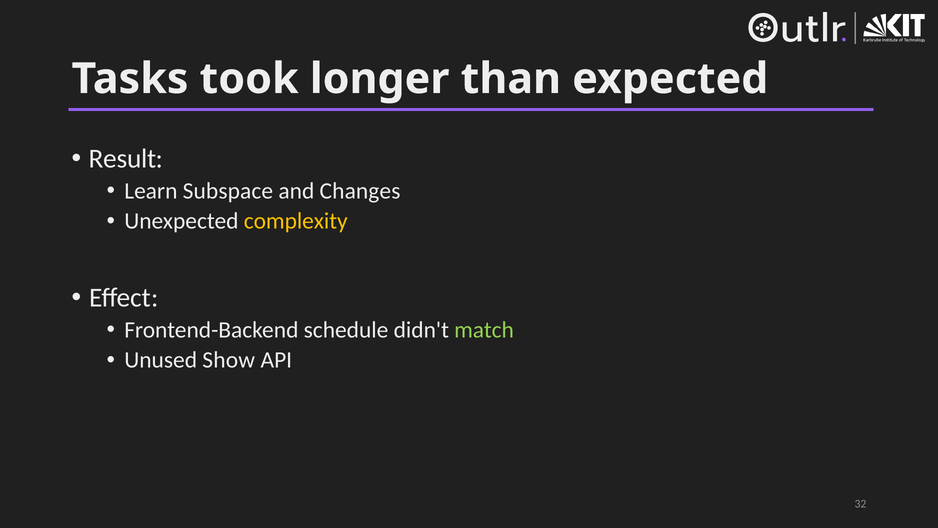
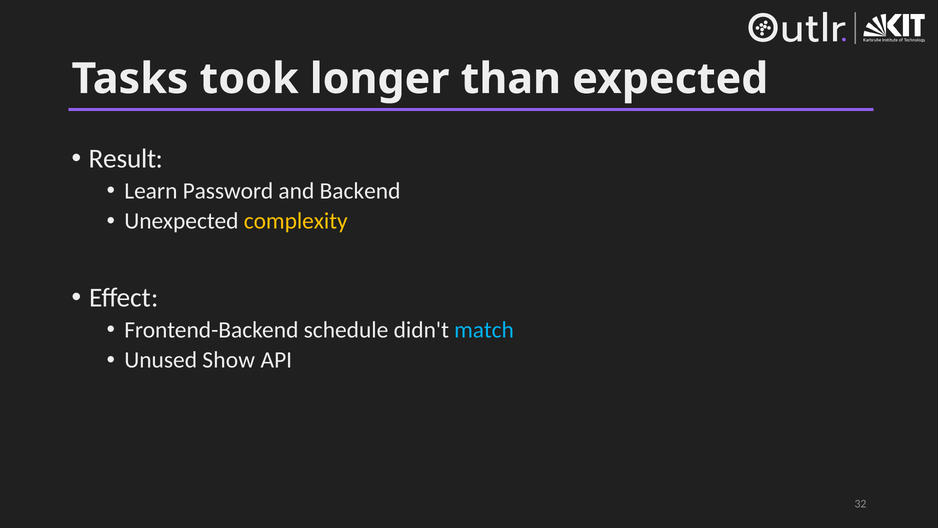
Subspace: Subspace -> Password
Changes: Changes -> Backend
match colour: light green -> light blue
